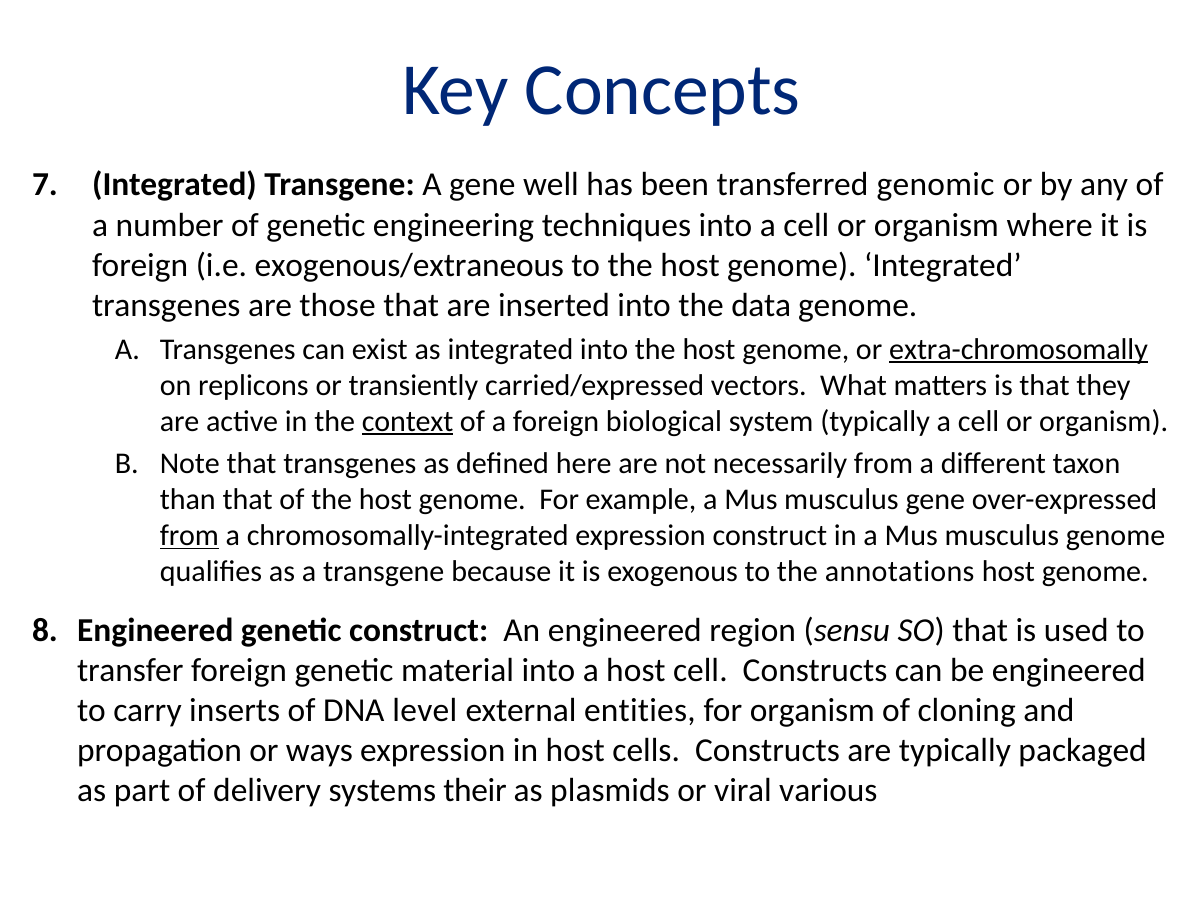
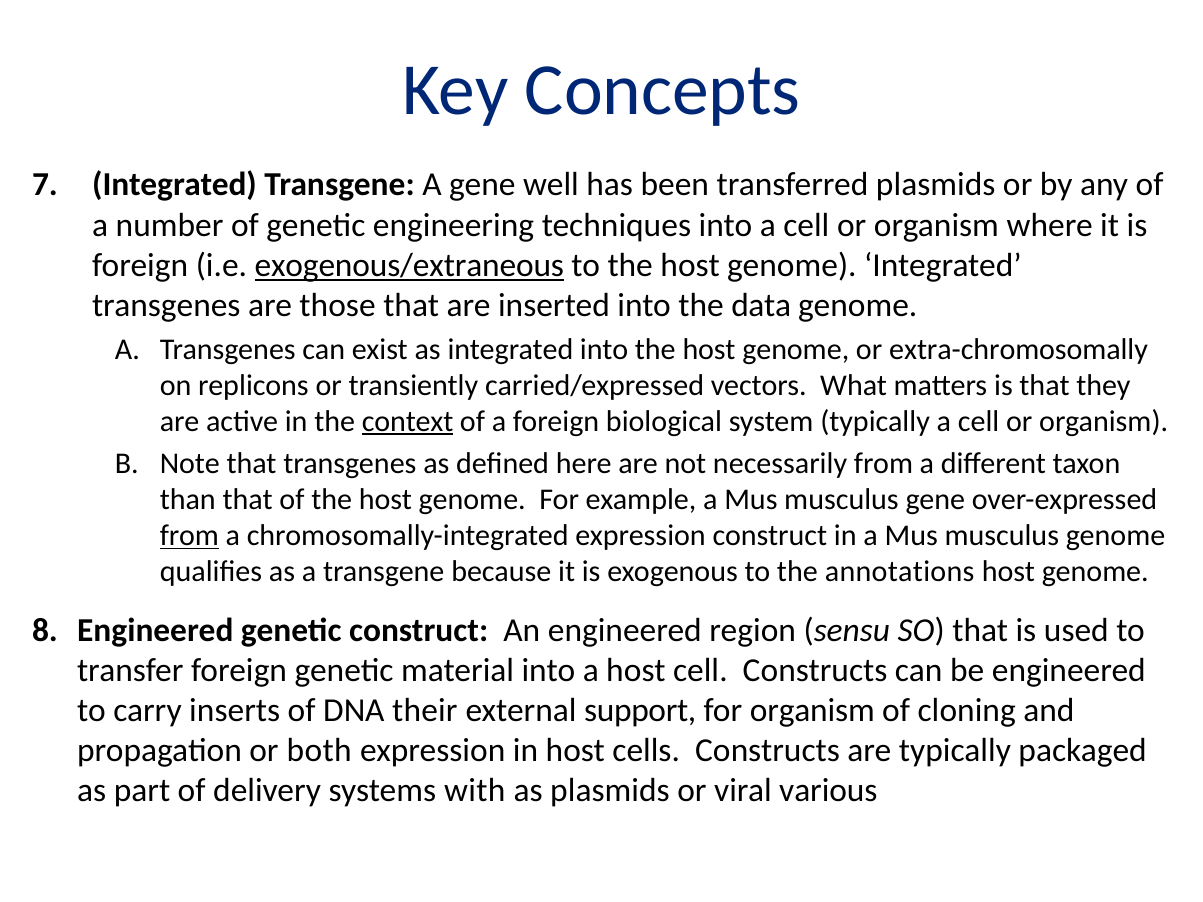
transferred genomic: genomic -> plasmids
exogenous/extraneous underline: none -> present
extra-chromosomally underline: present -> none
level: level -> their
entities: entities -> support
ways: ways -> both
their: their -> with
